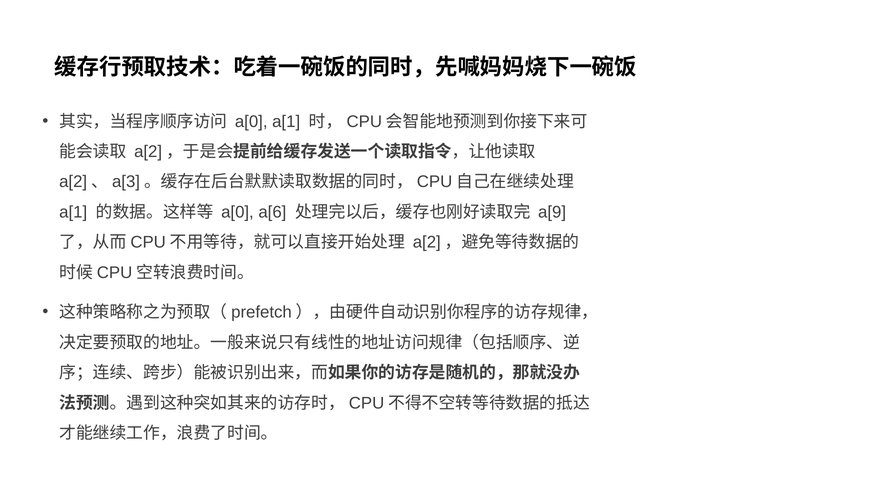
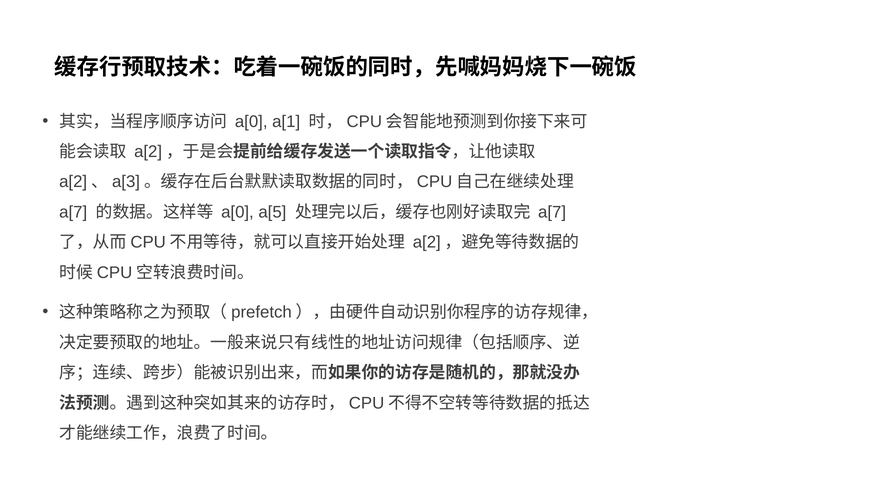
a[1 at (73, 212): a[1 -> a[7
a[6: a[6 -> a[5
a[9 at (552, 212): a[9 -> a[7
